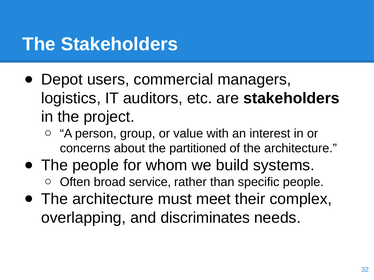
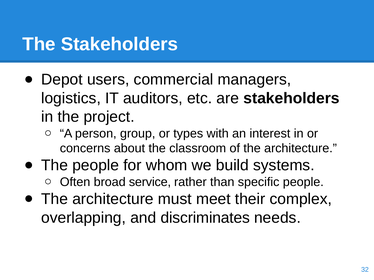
value: value -> types
partitioned: partitioned -> classroom
